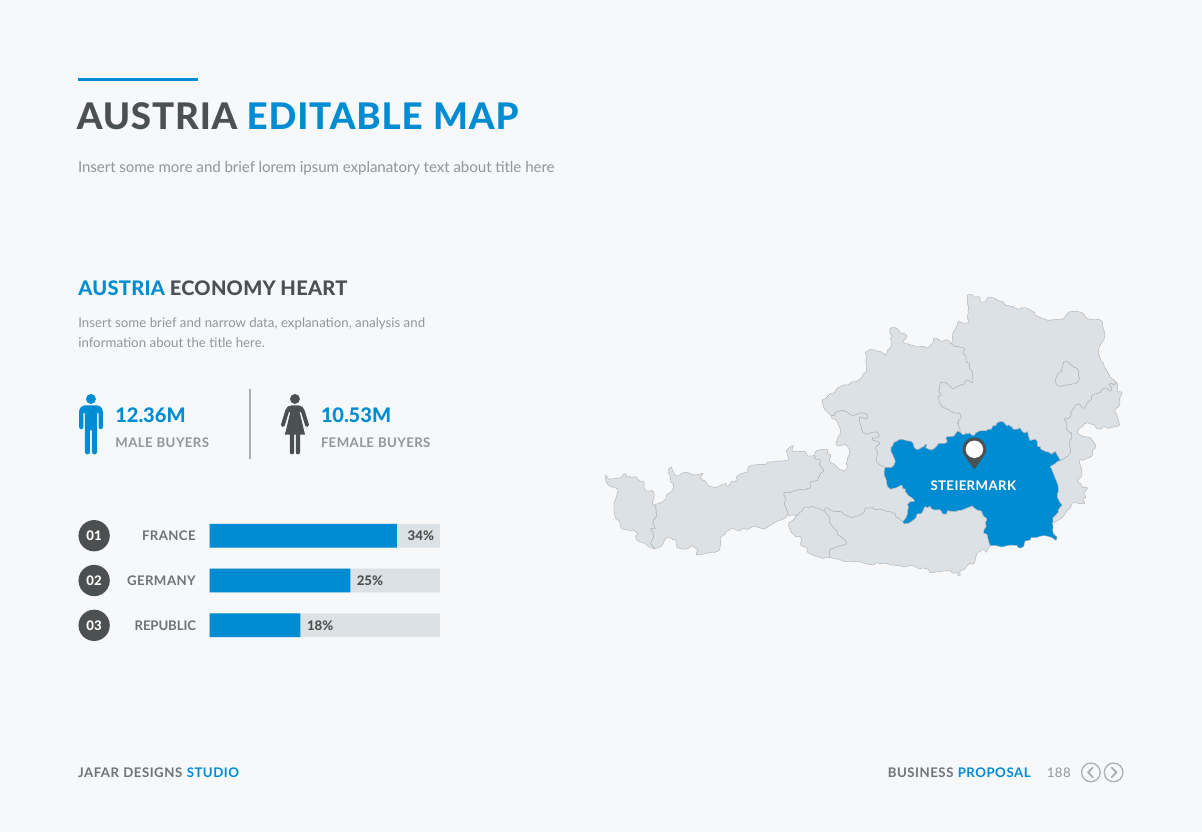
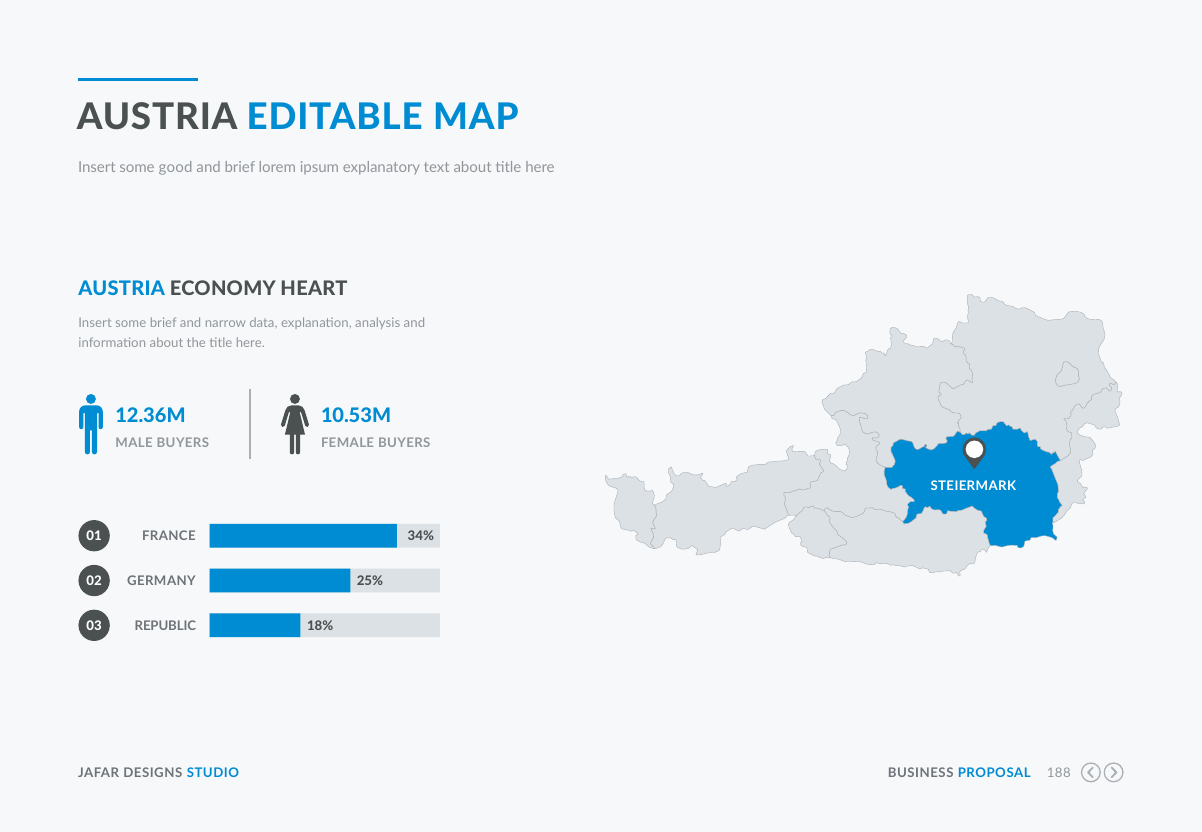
more: more -> good
